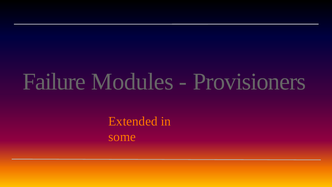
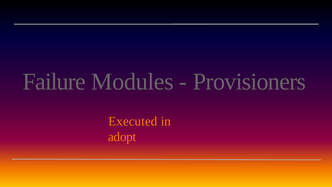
Extended: Extended -> Executed
some: some -> adopt
